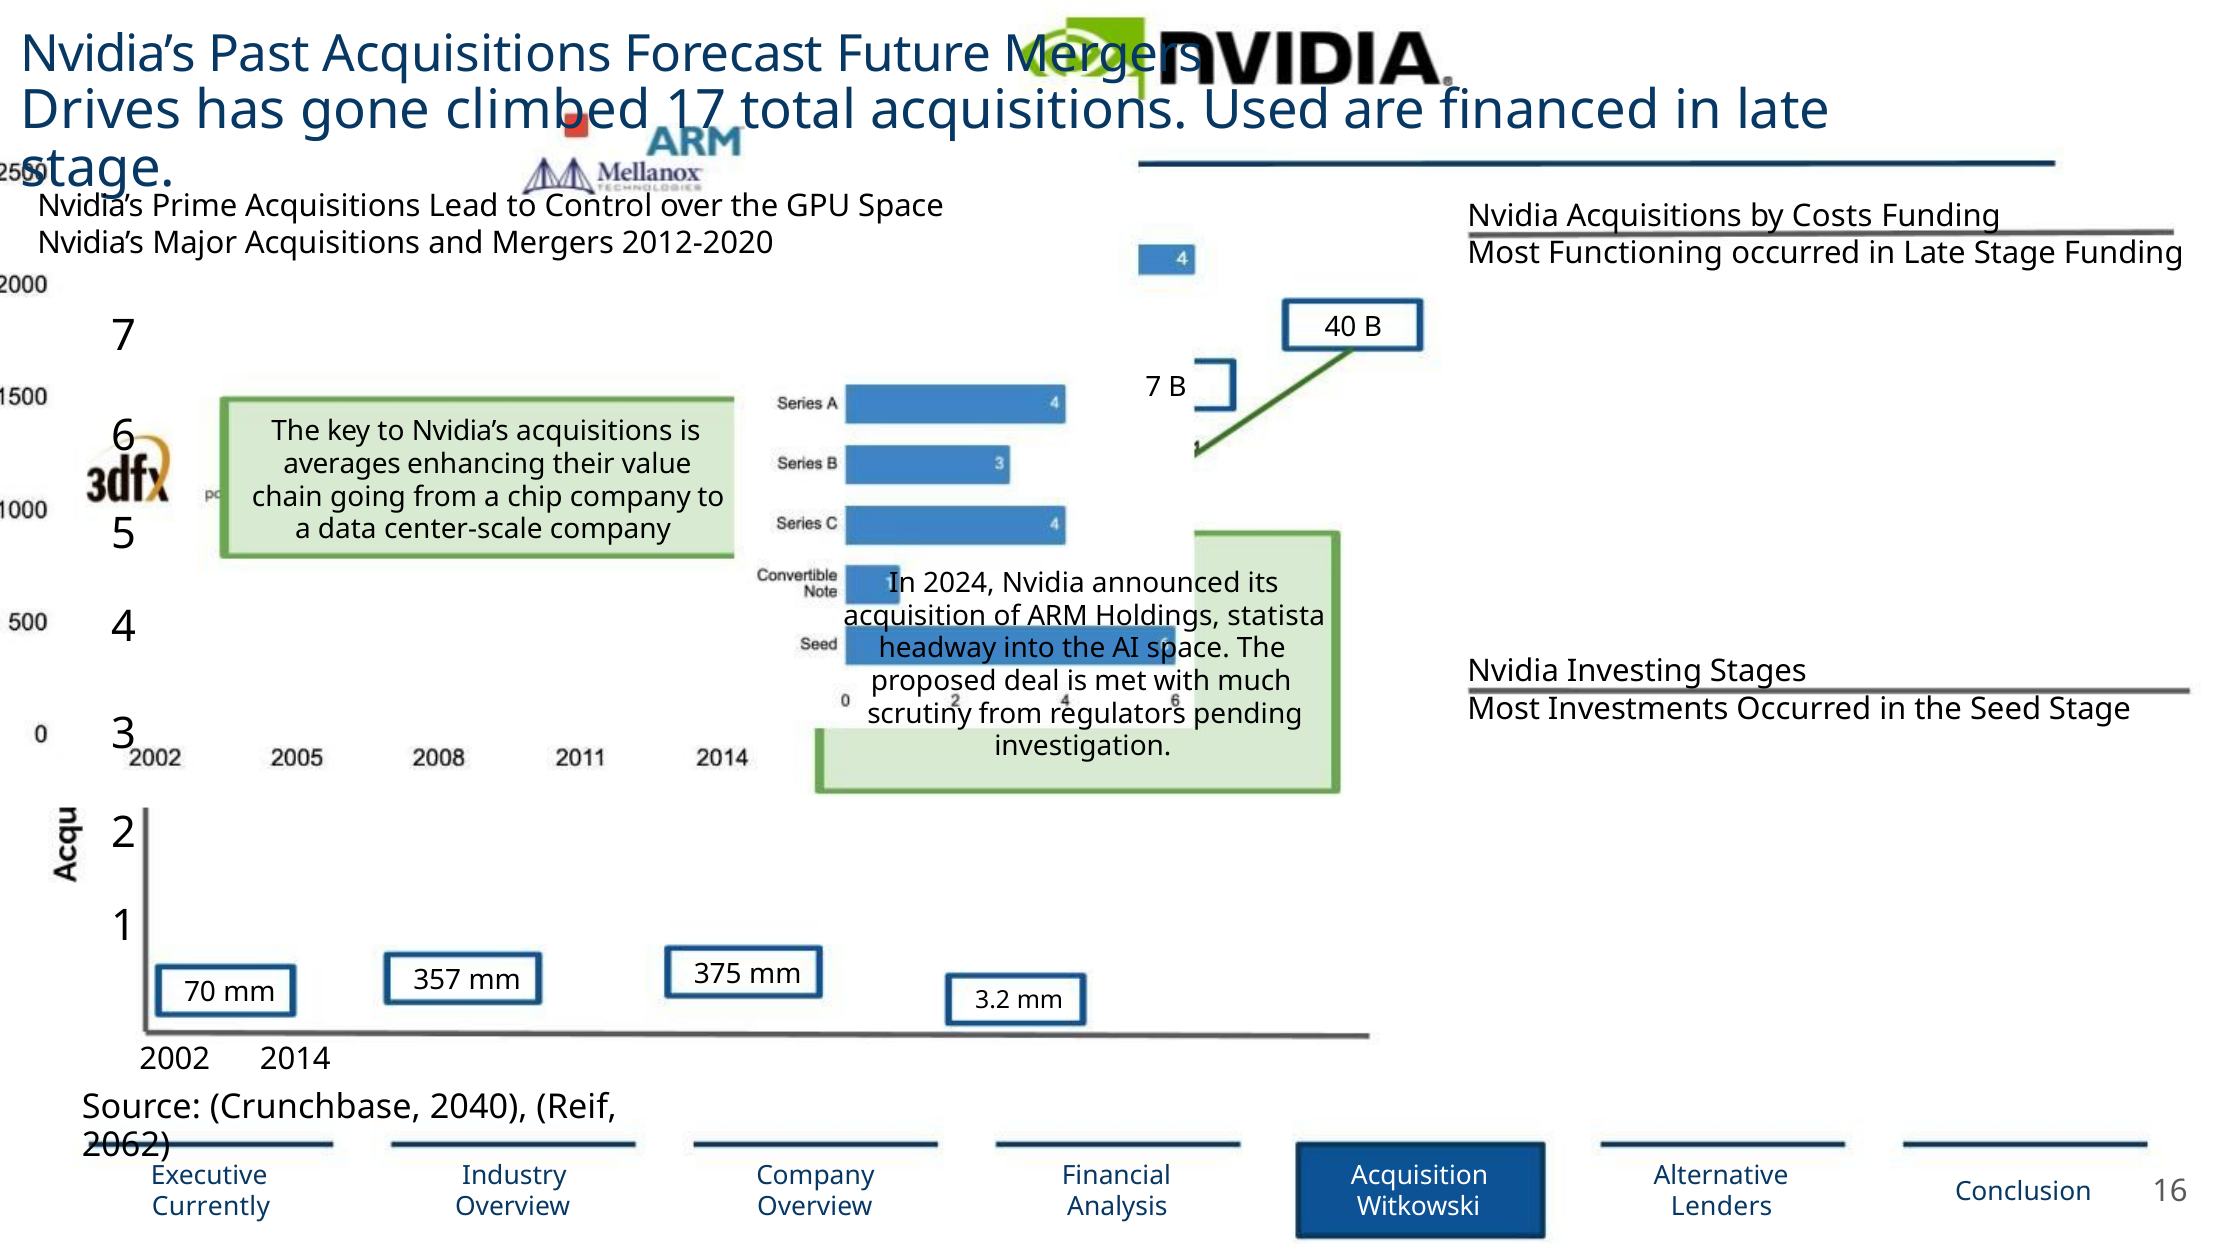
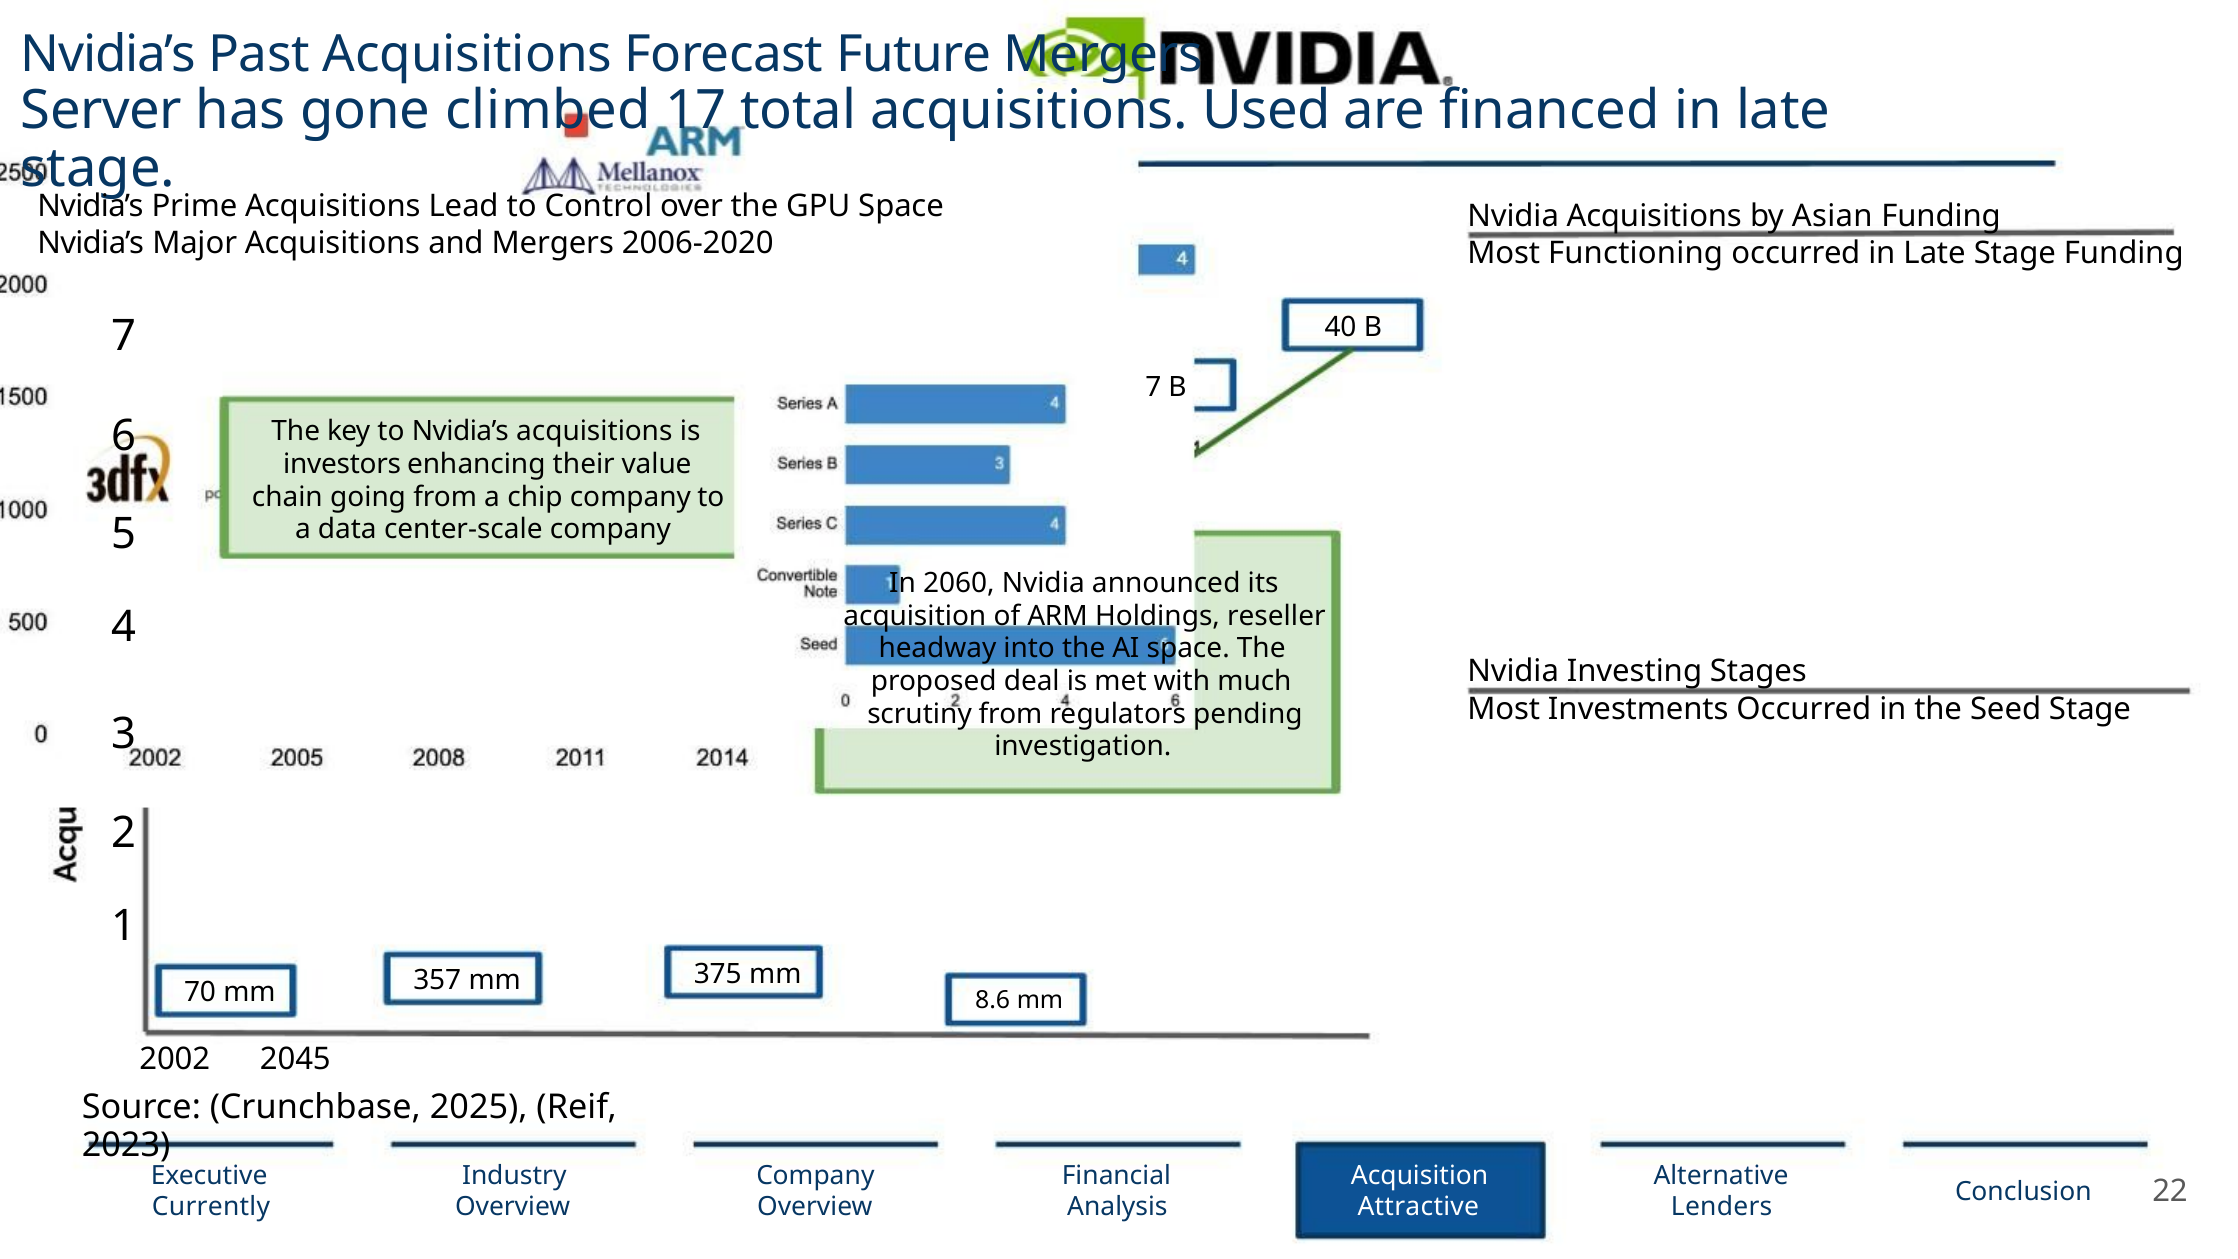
Drives: Drives -> Server
Costs: Costs -> Asian
2012-2020: 2012-2020 -> 2006-2020
averages: averages -> investors
2024: 2024 -> 2060
statista: statista -> reseller
3.2: 3.2 -> 8.6
2014: 2014 -> 2045
2040: 2040 -> 2025
2062: 2062 -> 2023
16: 16 -> 22
Witkowski: Witkowski -> Attractive
